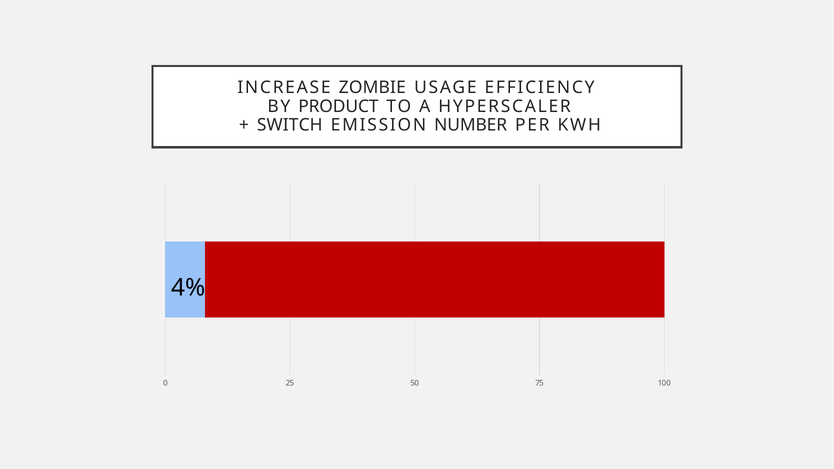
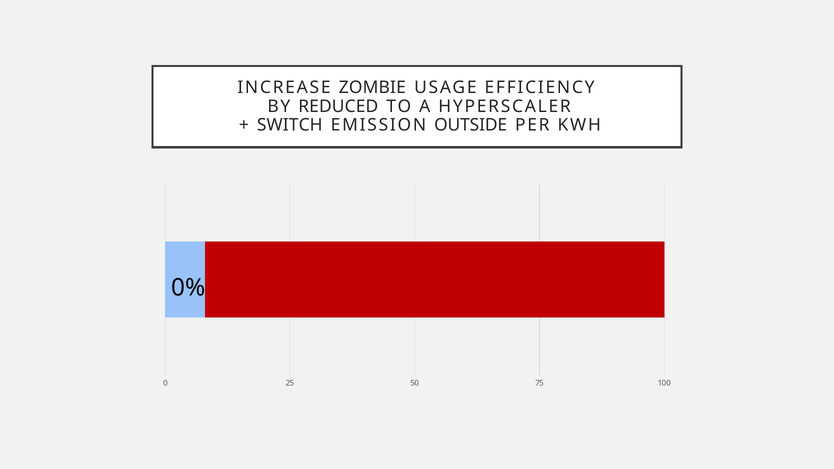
PRODUCT: PRODUCT -> REDUCED
NUMBER: NUMBER -> OUTSIDE
4%: 4% -> 0%
